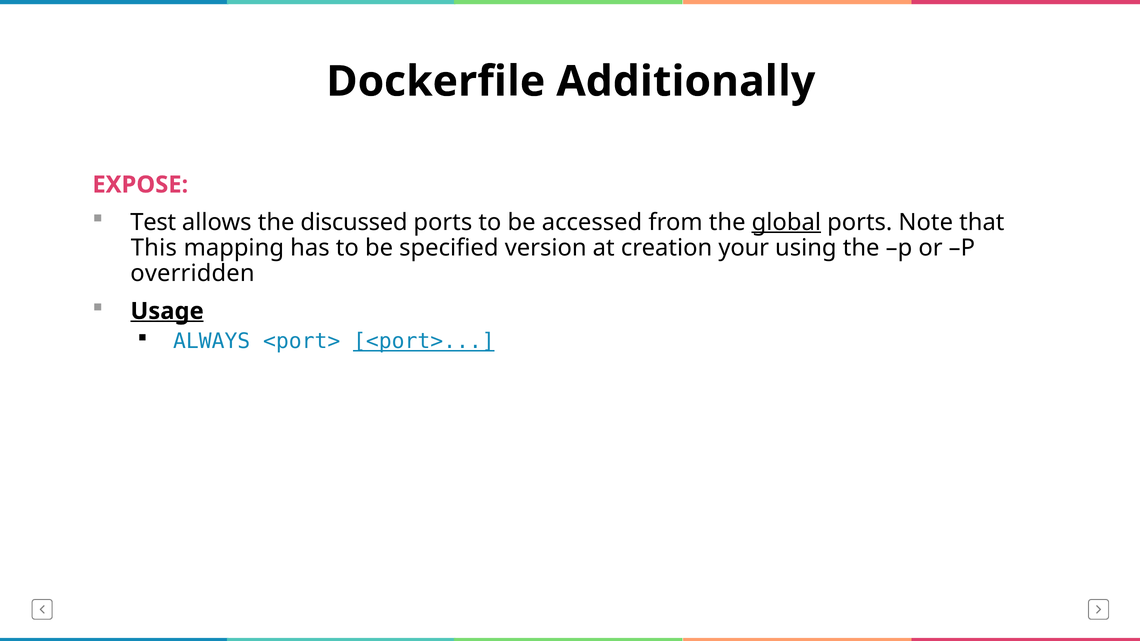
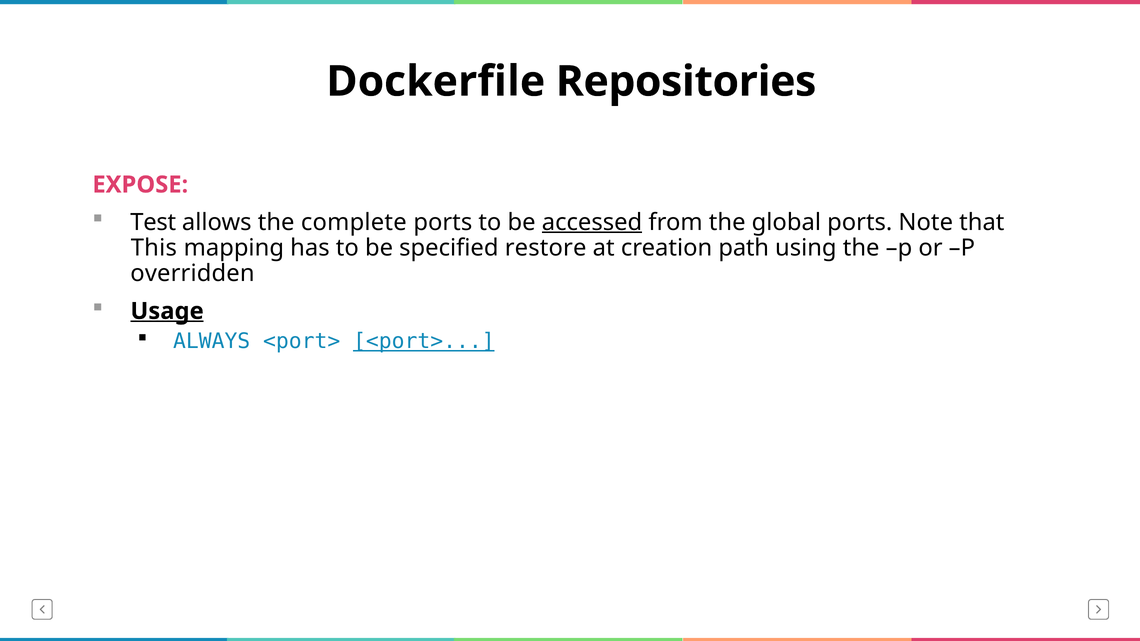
Additionally: Additionally -> Repositories
discussed: discussed -> complete
accessed underline: none -> present
global underline: present -> none
version: version -> restore
your: your -> path
